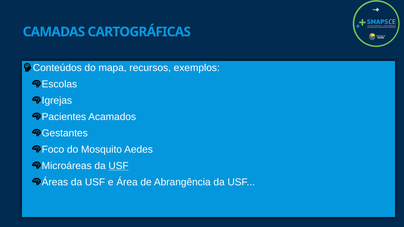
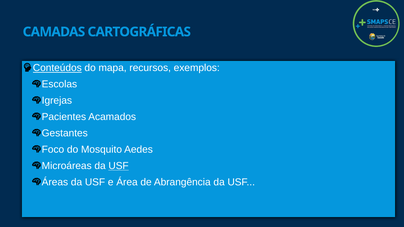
Conteúdos underline: none -> present
